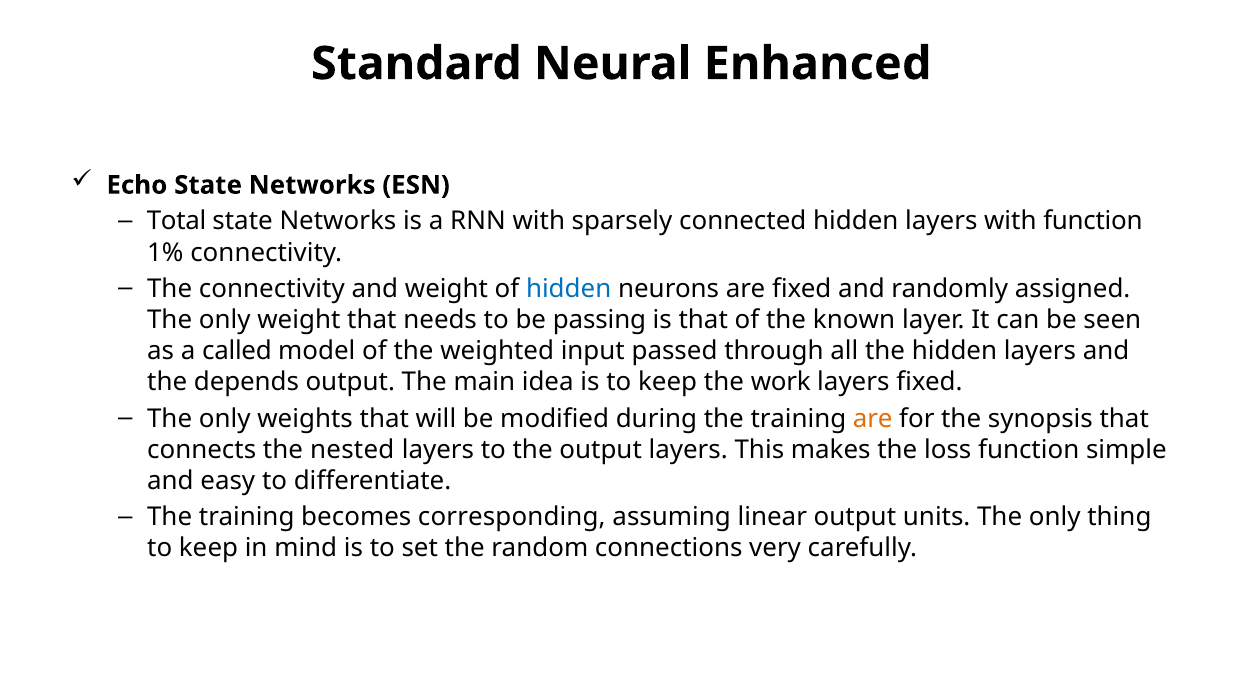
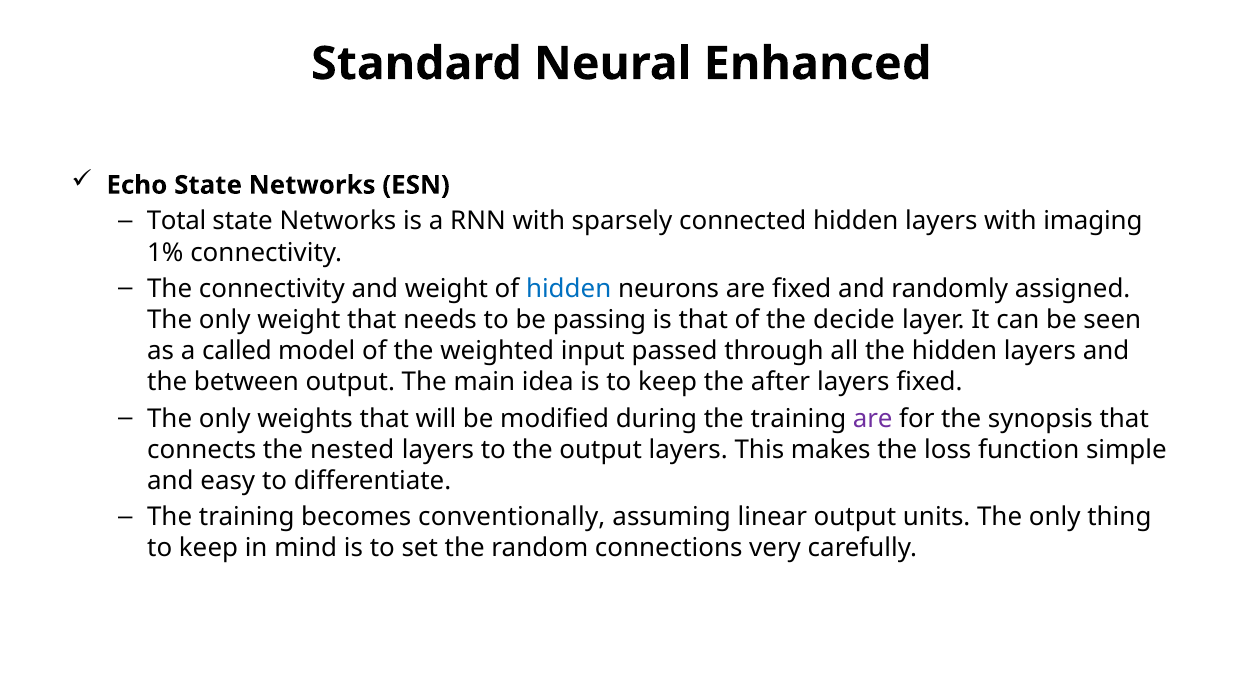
with function: function -> imaging
known: known -> decide
depends: depends -> between
work: work -> after
are at (873, 419) colour: orange -> purple
corresponding: corresponding -> conventionally
